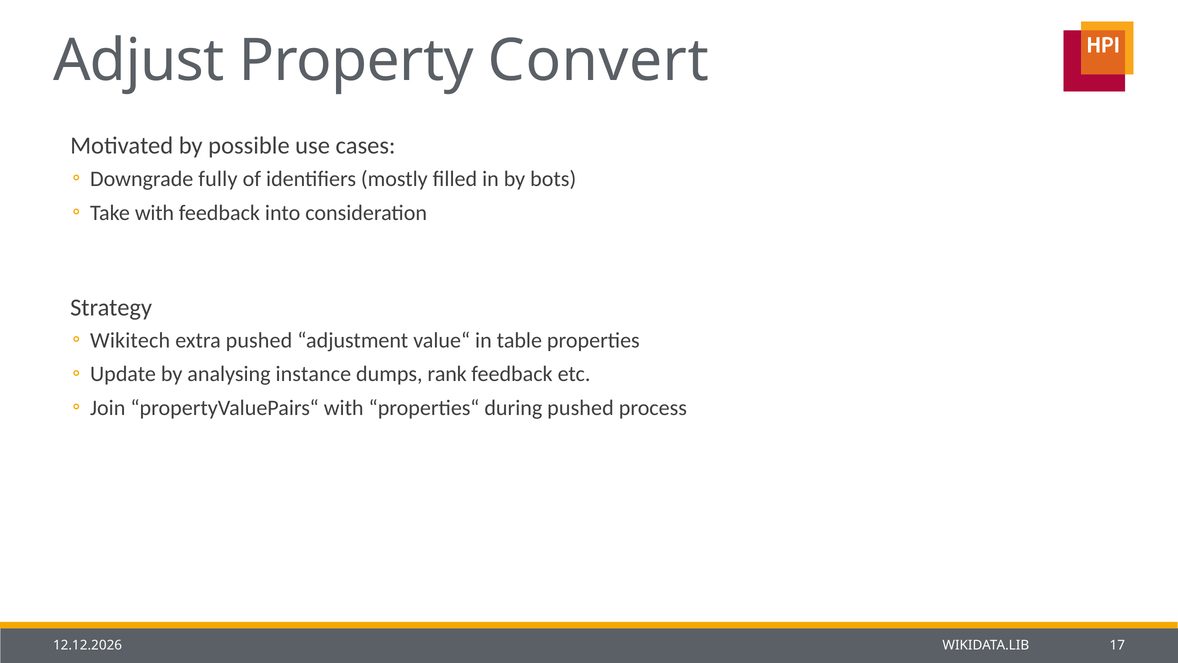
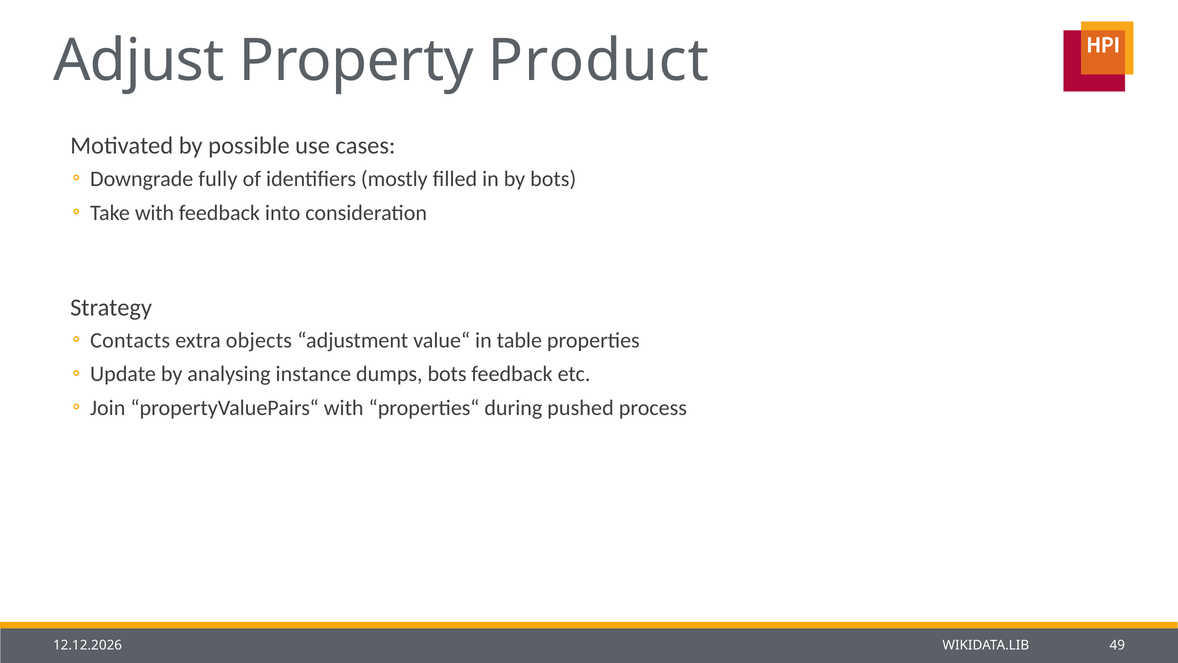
Convert: Convert -> Product
Wikitech: Wikitech -> Contacts
extra pushed: pushed -> objects
dumps rank: rank -> bots
17: 17 -> 49
